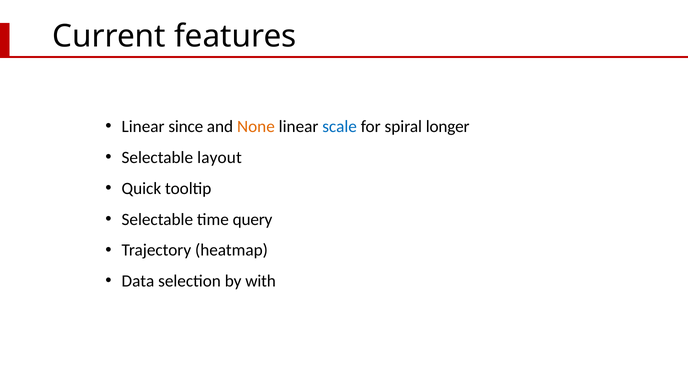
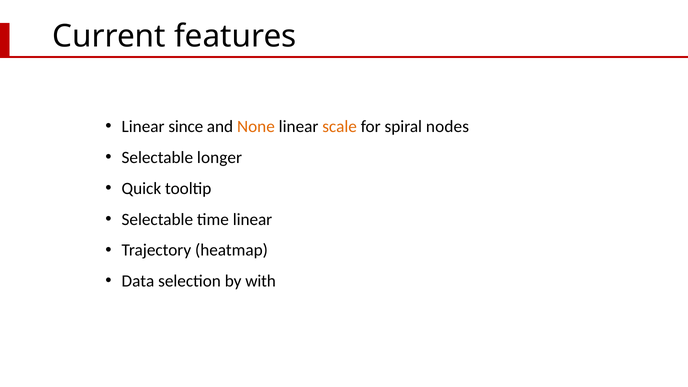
scale colour: blue -> orange
longer: longer -> nodes
layout: layout -> longer
time query: query -> linear
